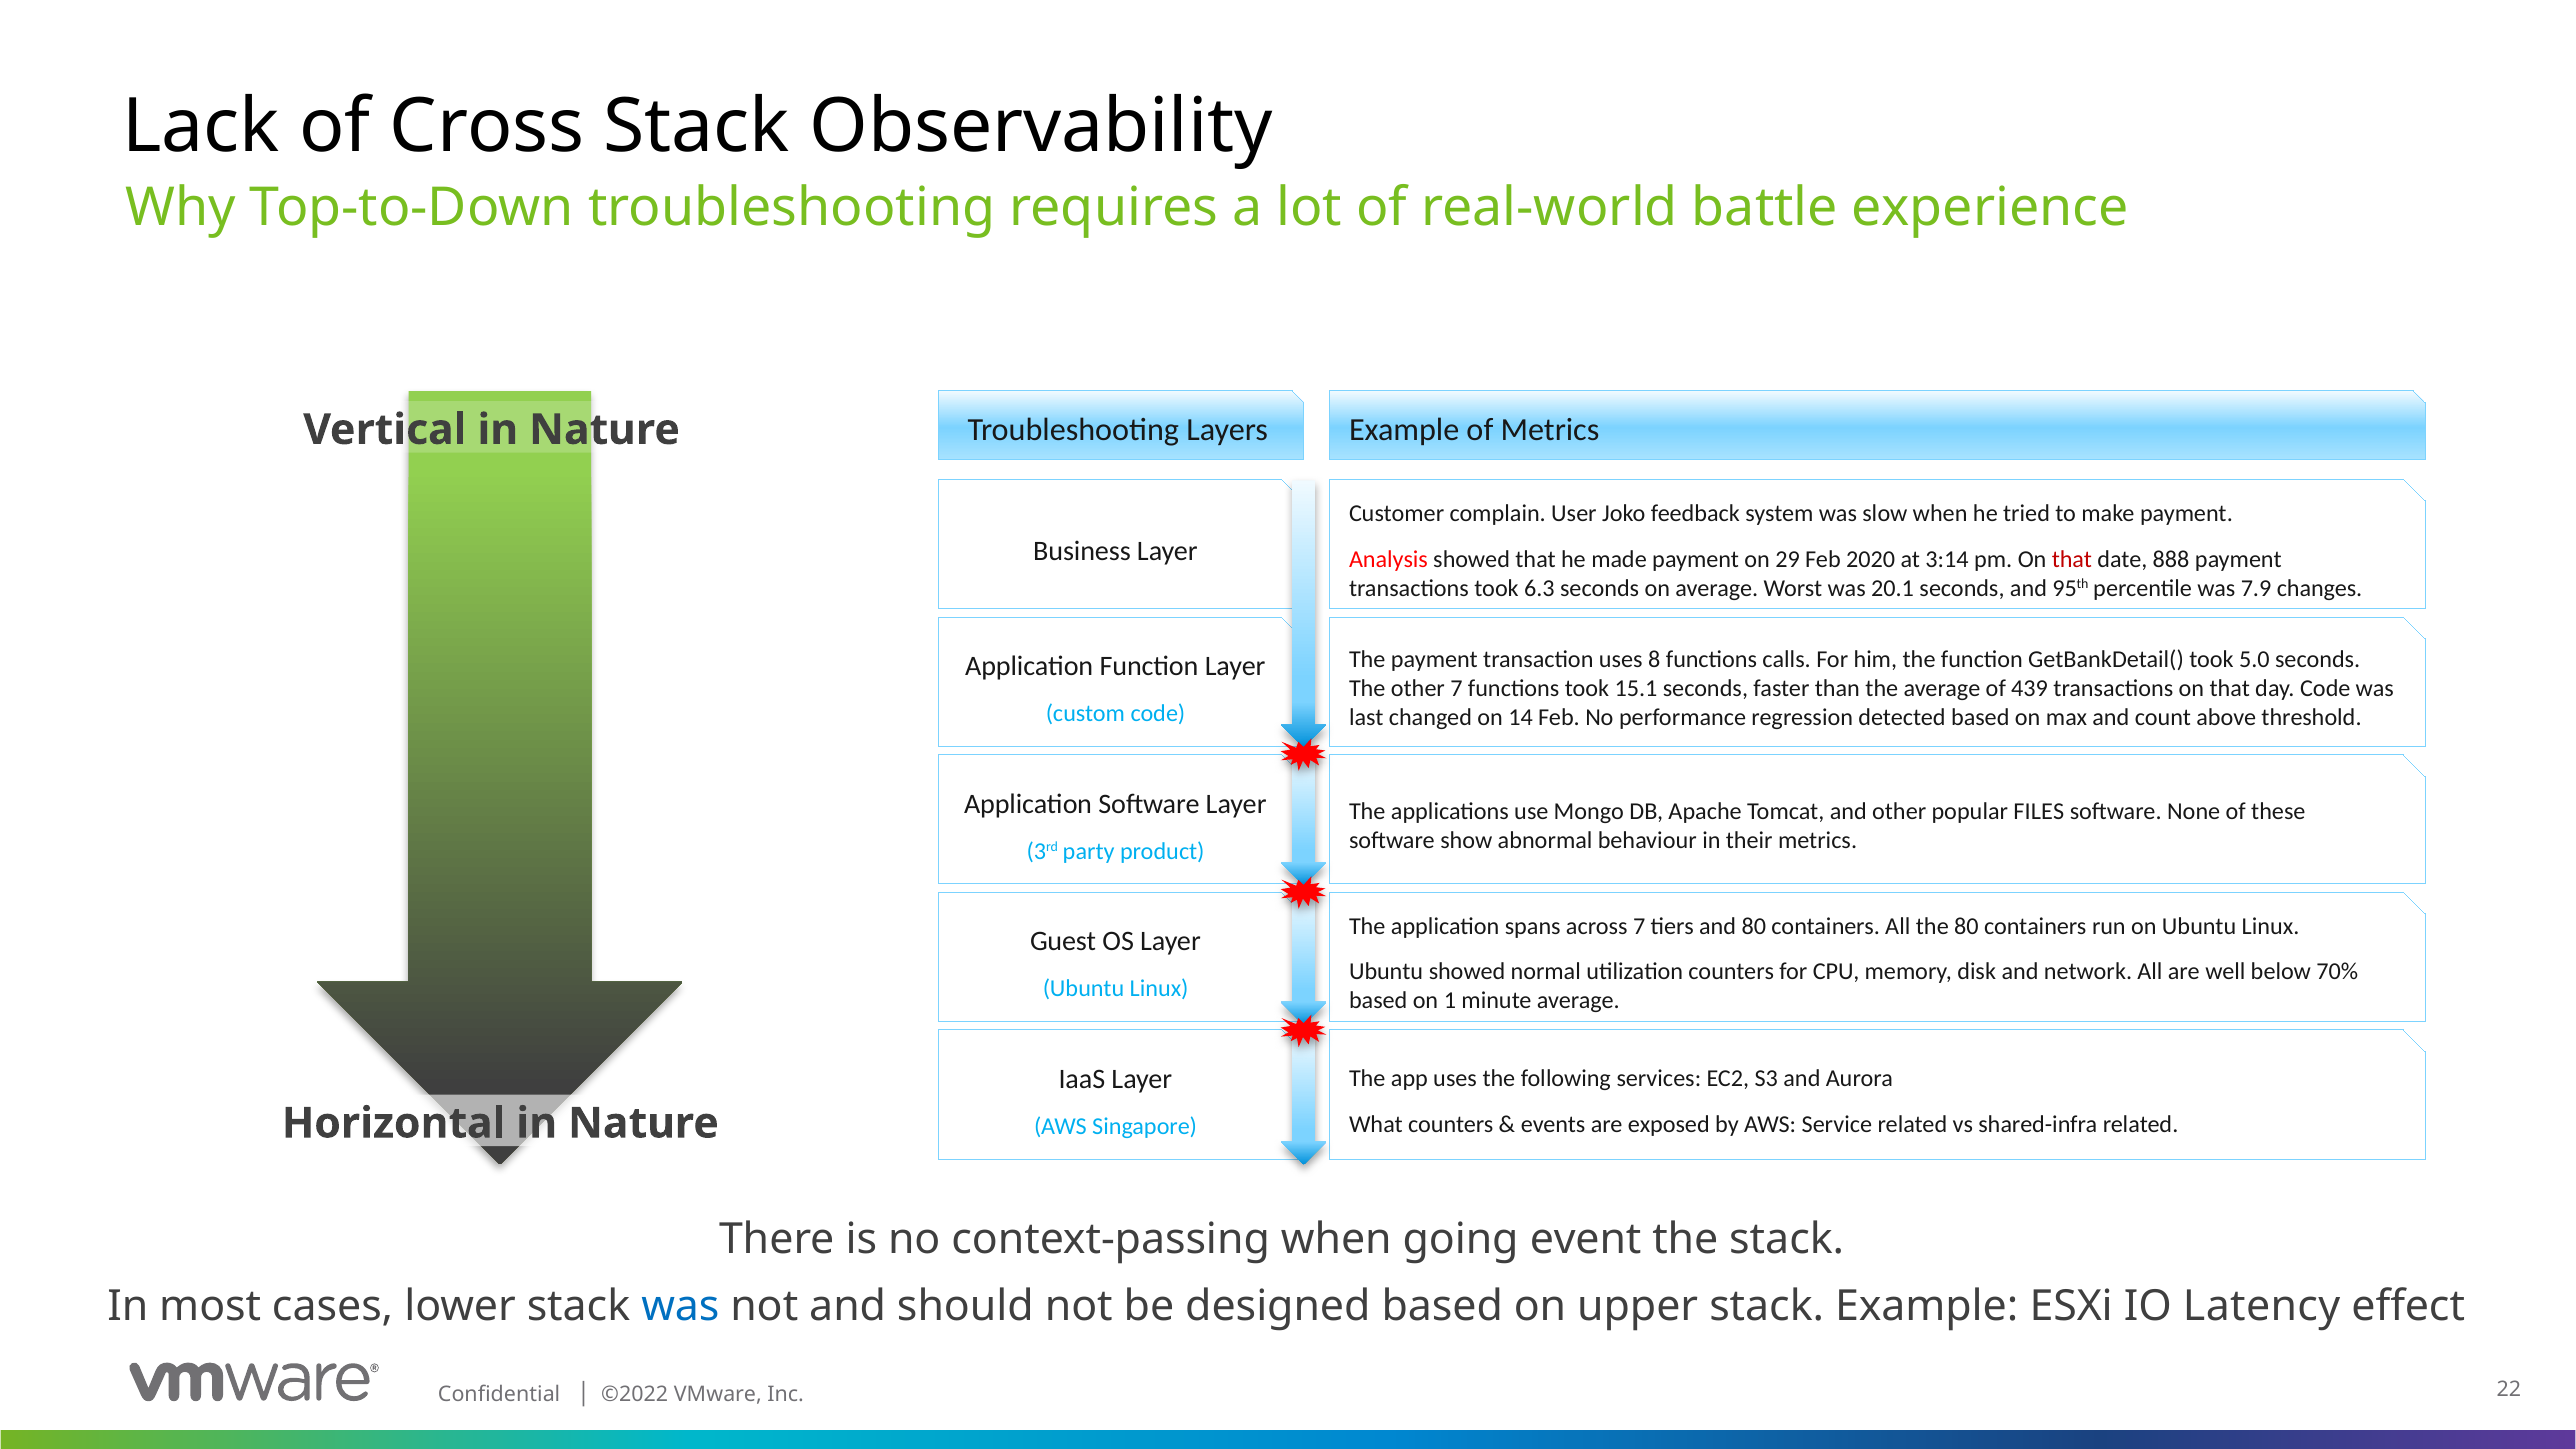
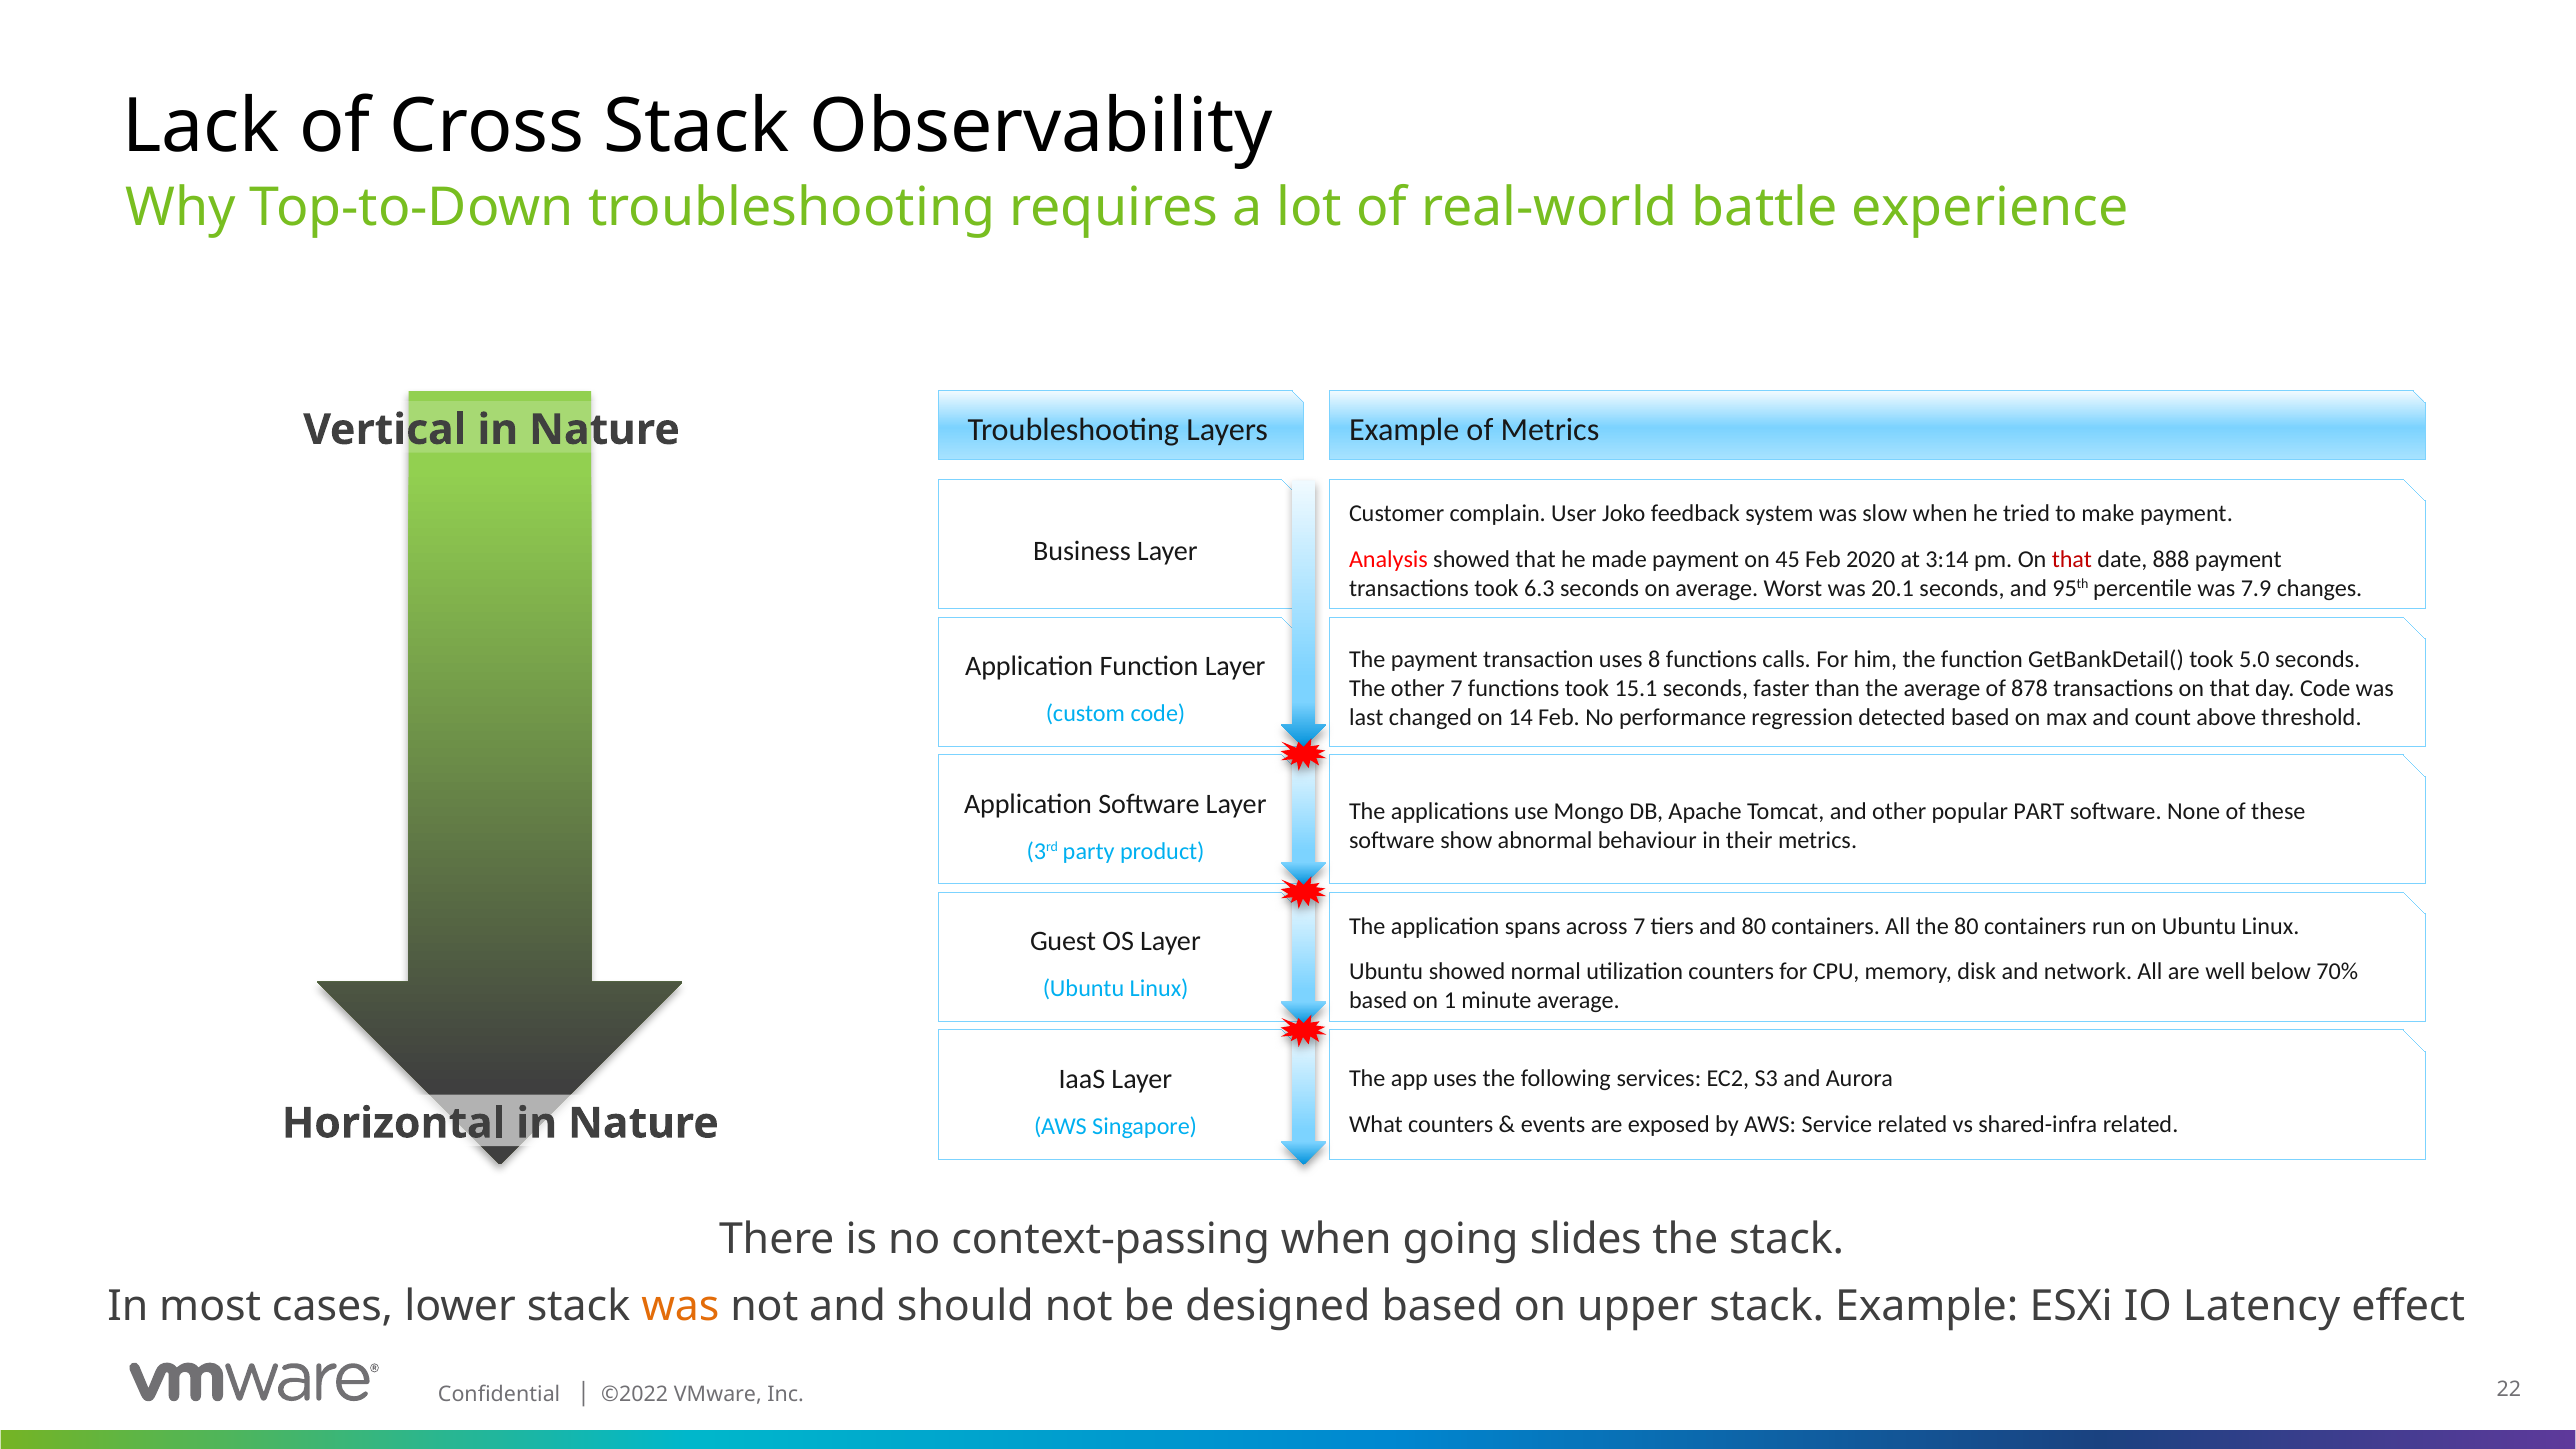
29: 29 -> 45
439: 439 -> 878
FILES: FILES -> PART
event: event -> slides
was at (680, 1307) colour: blue -> orange
